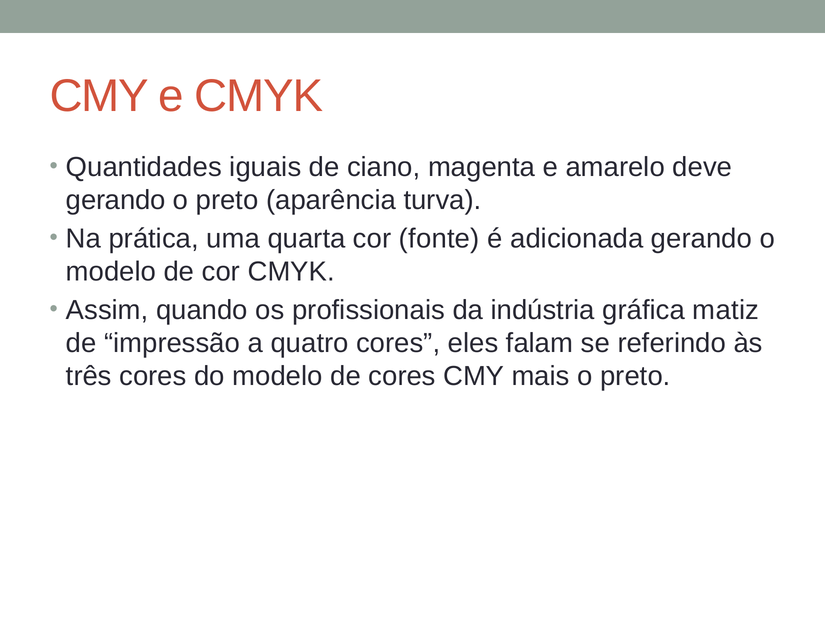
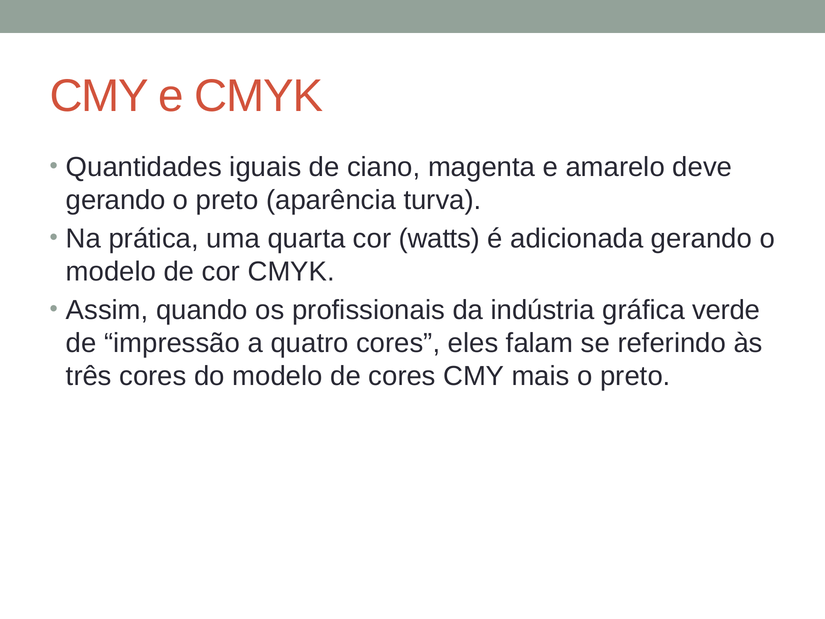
fonte: fonte -> watts
matiz: matiz -> verde
